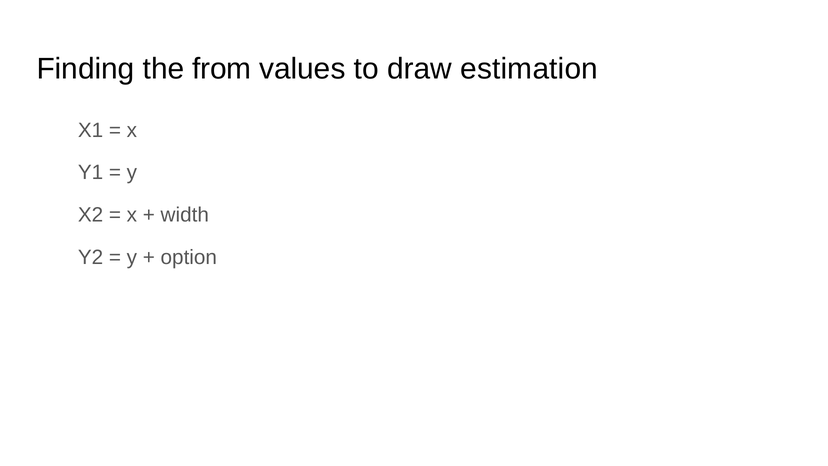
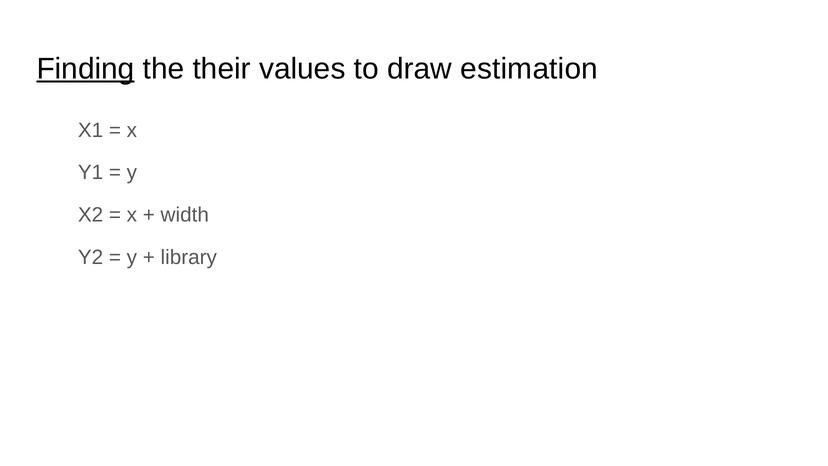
Finding underline: none -> present
from: from -> their
option: option -> library
